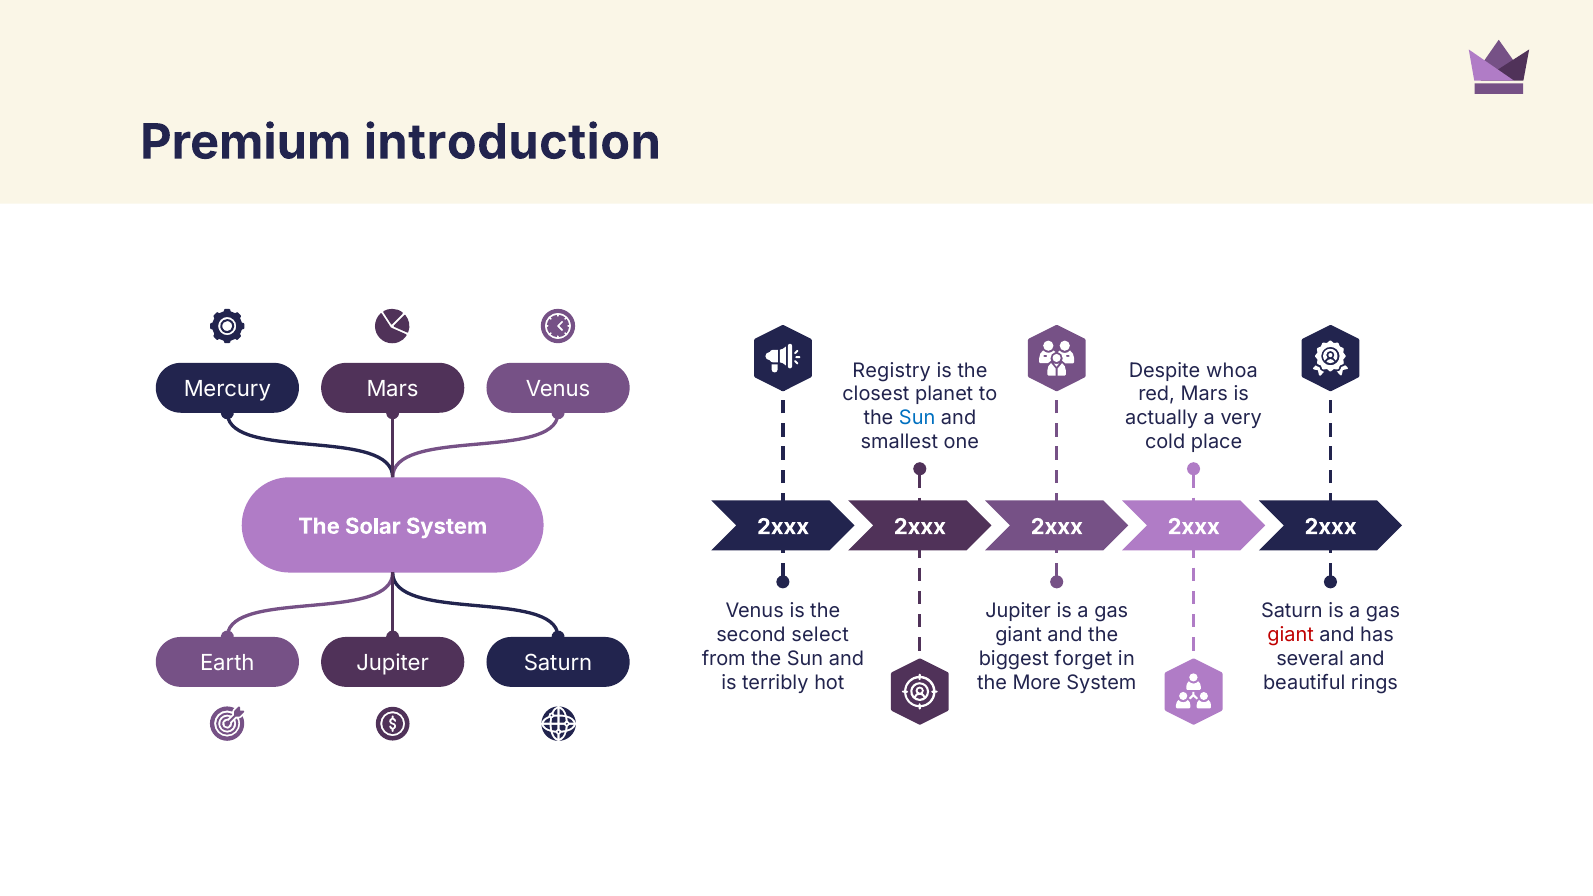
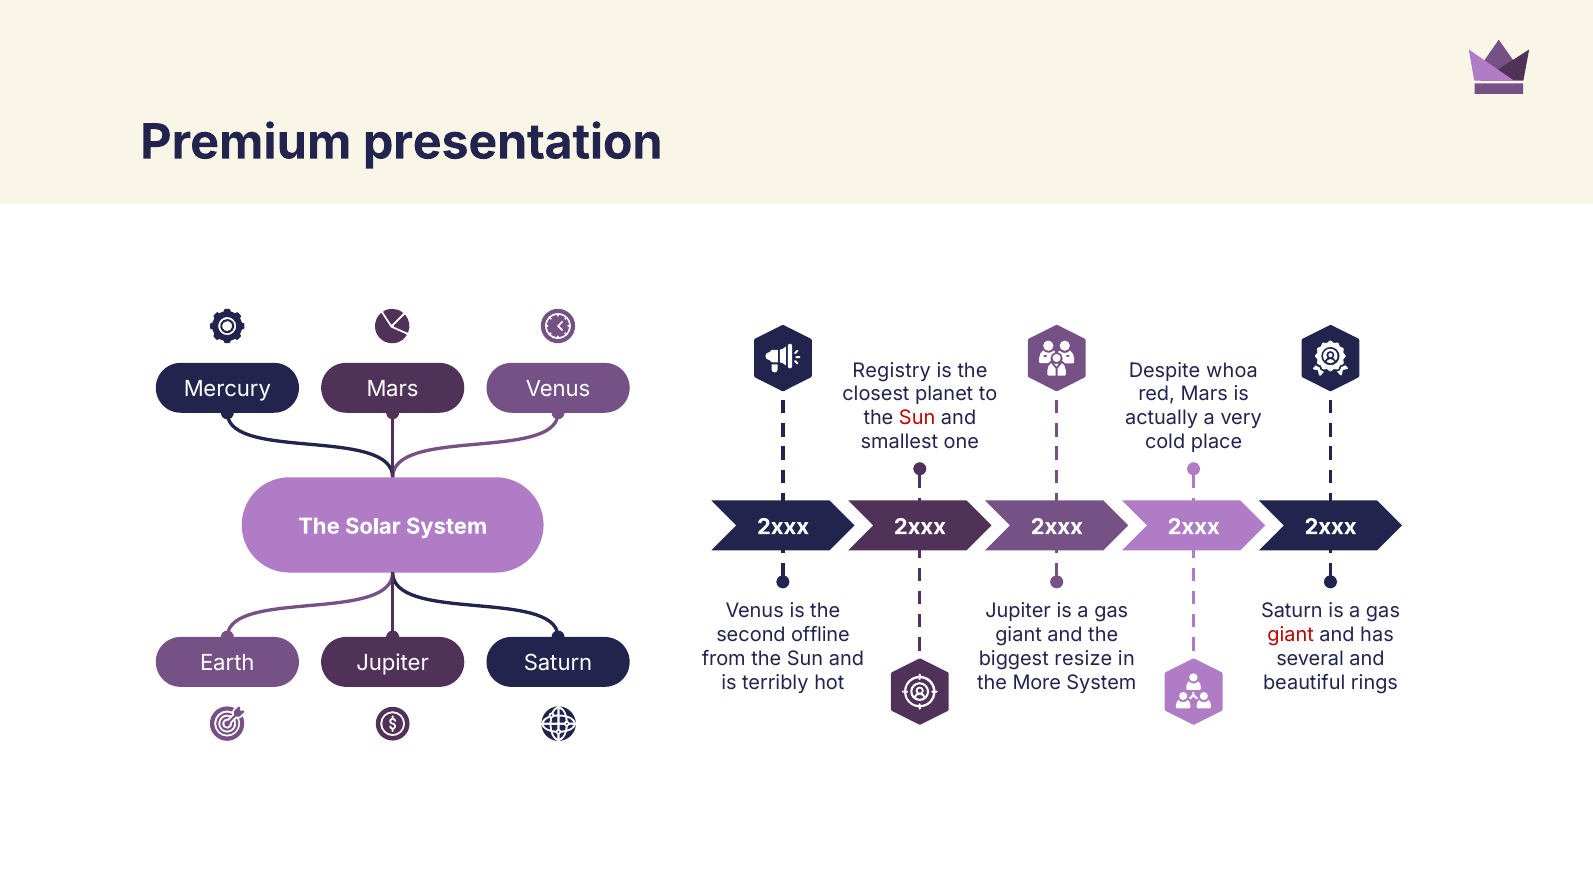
introduction: introduction -> presentation
Sun at (917, 418) colour: blue -> red
select: select -> offline
forget: forget -> resize
